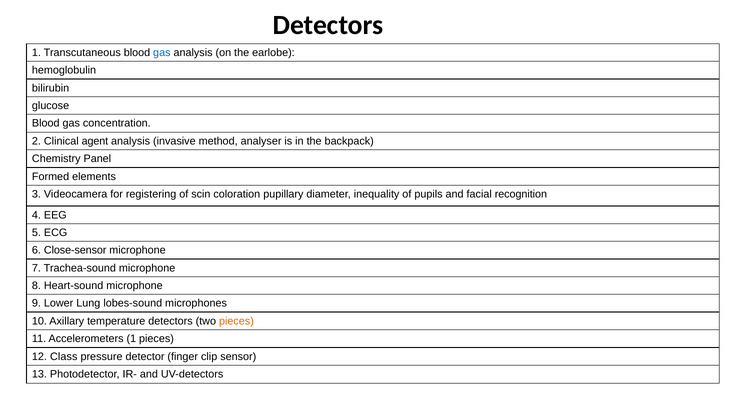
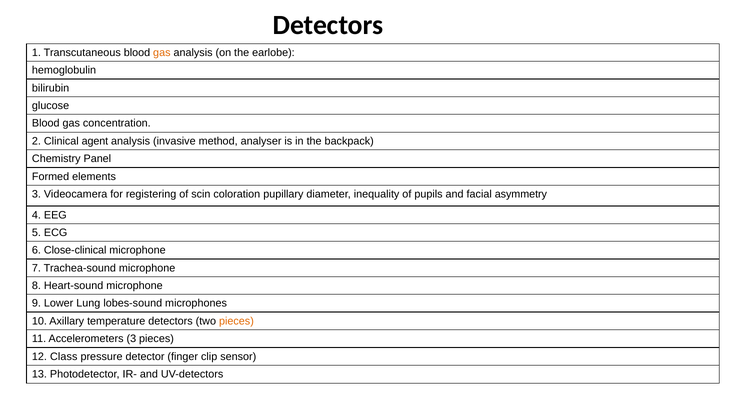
gas at (162, 53) colour: blue -> orange
recognition: recognition -> asymmetry
Close-sensor: Close-sensor -> Close-clinical
Accelerometers 1: 1 -> 3
